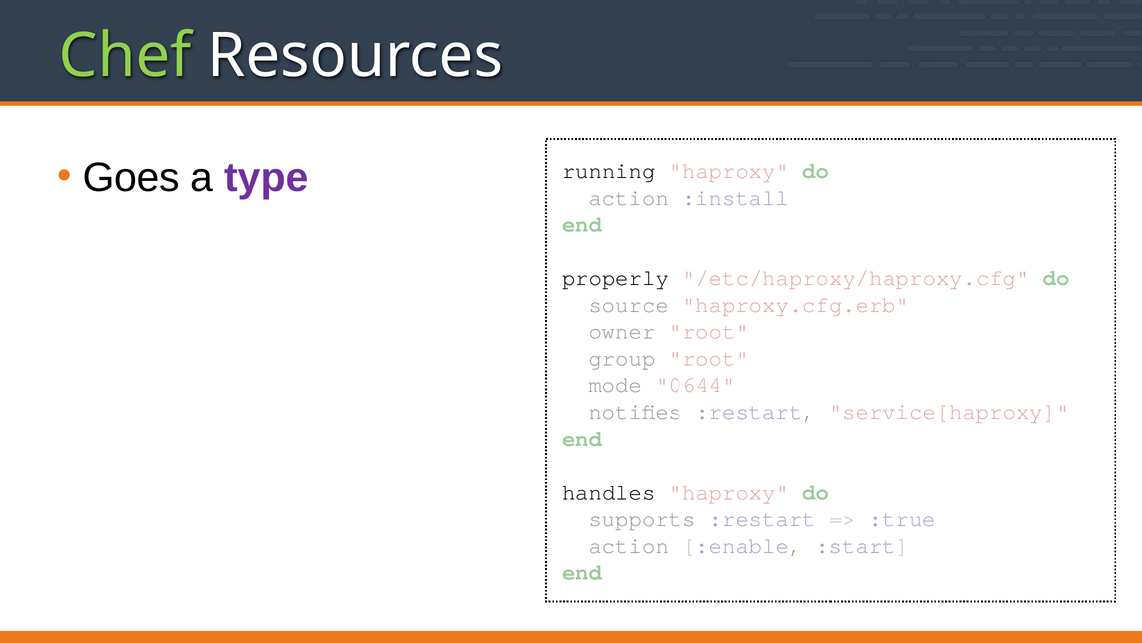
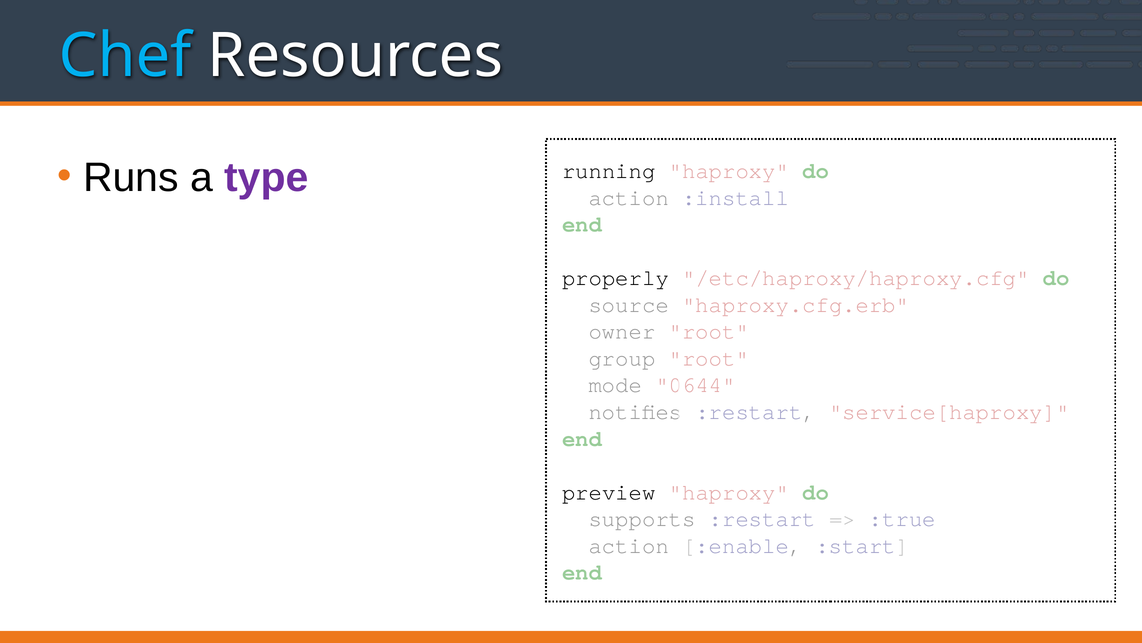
Chef colour: light green -> light blue
Goes: Goes -> Runs
handles: handles -> preview
